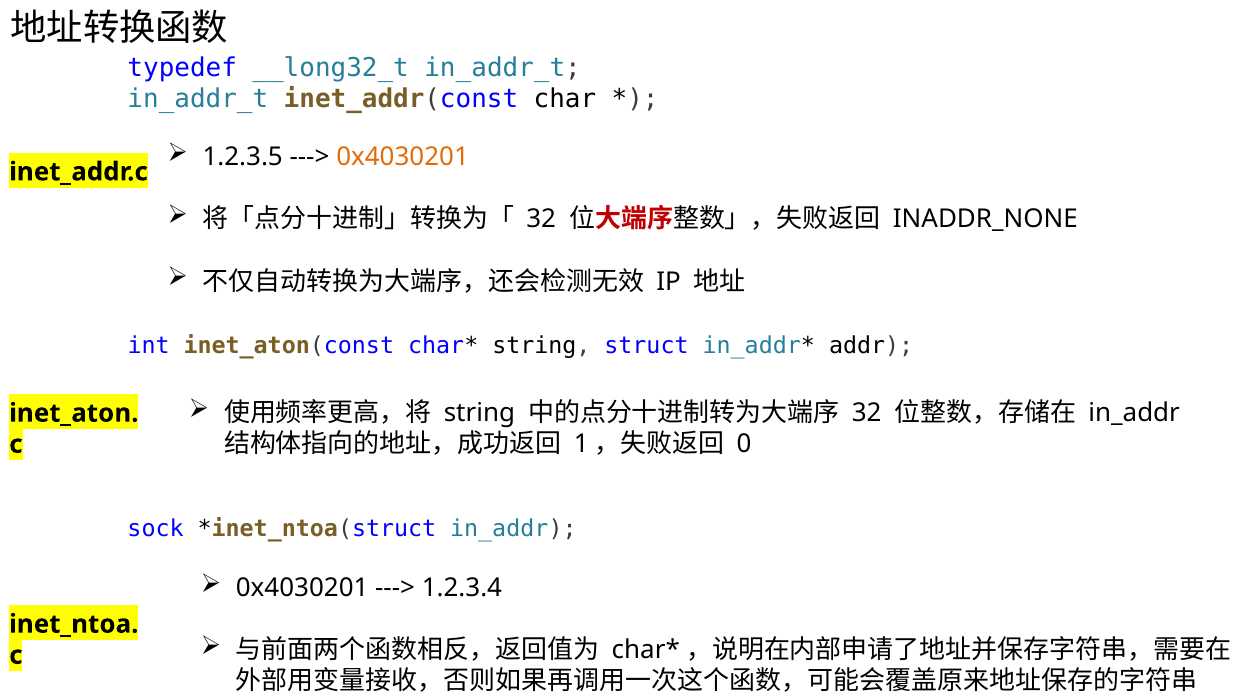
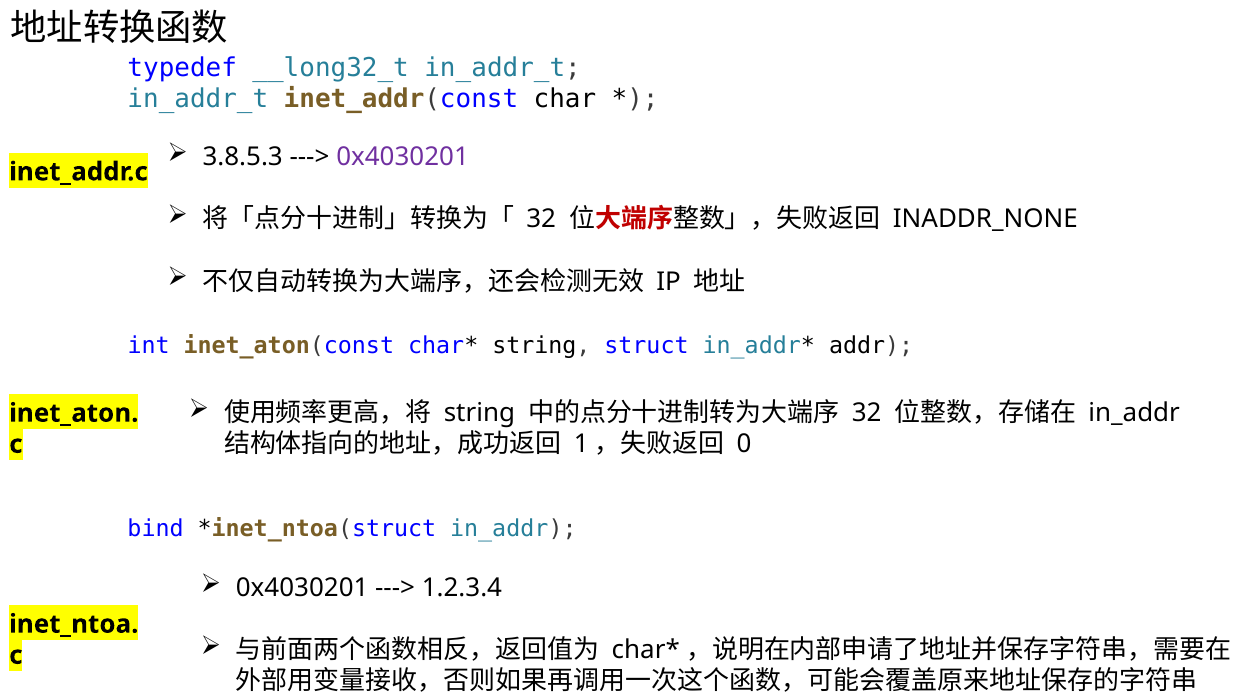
1.2.3.5: 1.2.3.5 -> 3.8.5.3
0x4030201 at (403, 157) colour: orange -> purple
sock: sock -> bind
